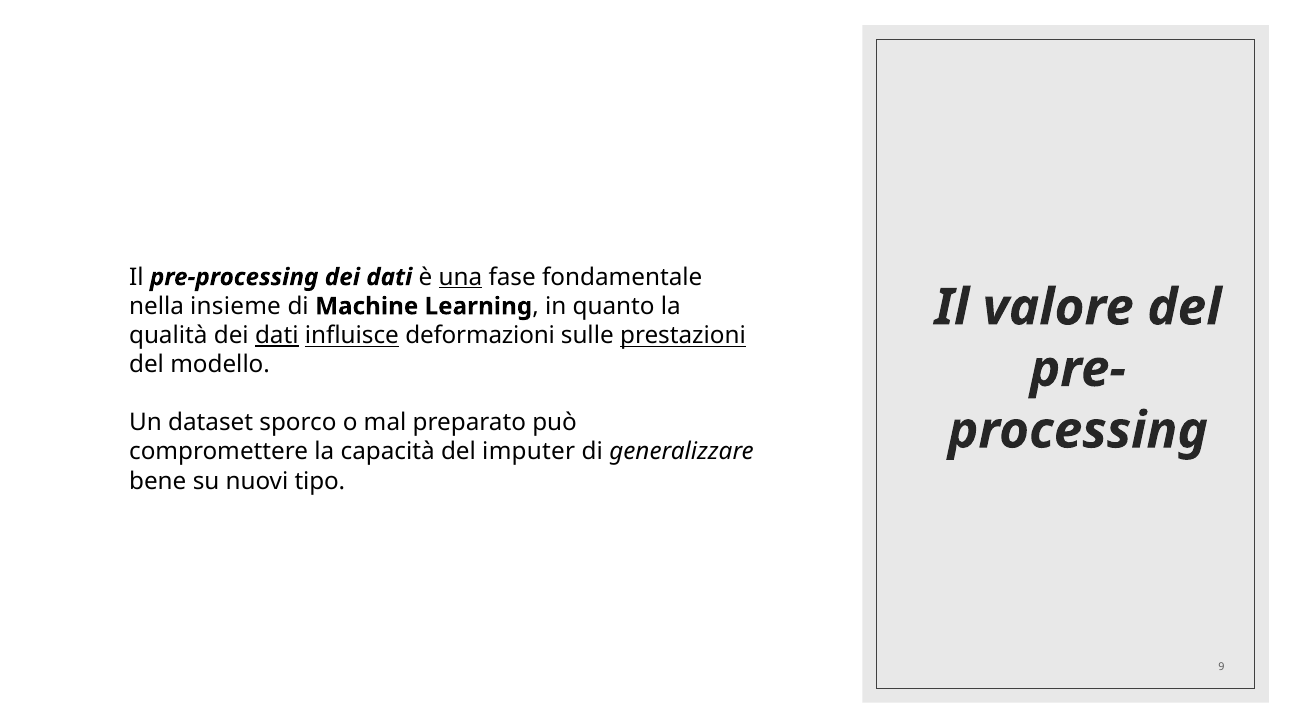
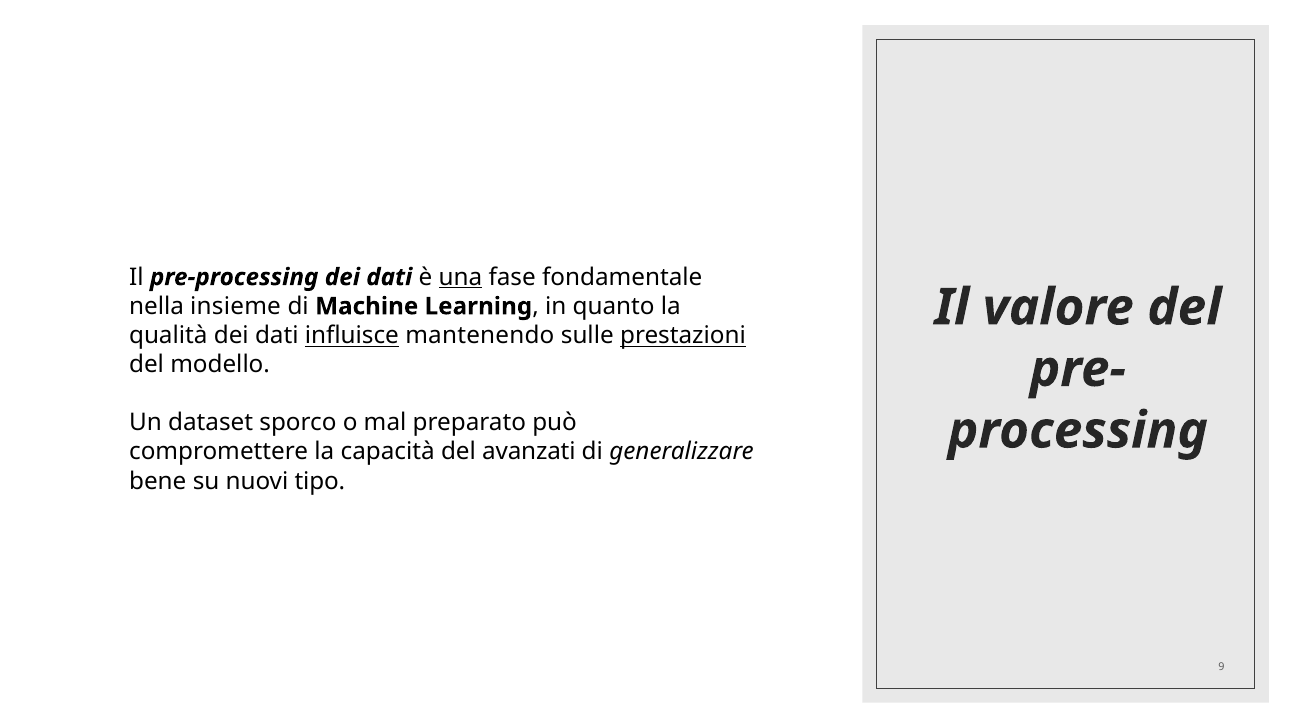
dati at (277, 336) underline: present -> none
deformazioni: deformazioni -> mantenendo
imputer: imputer -> avanzati
